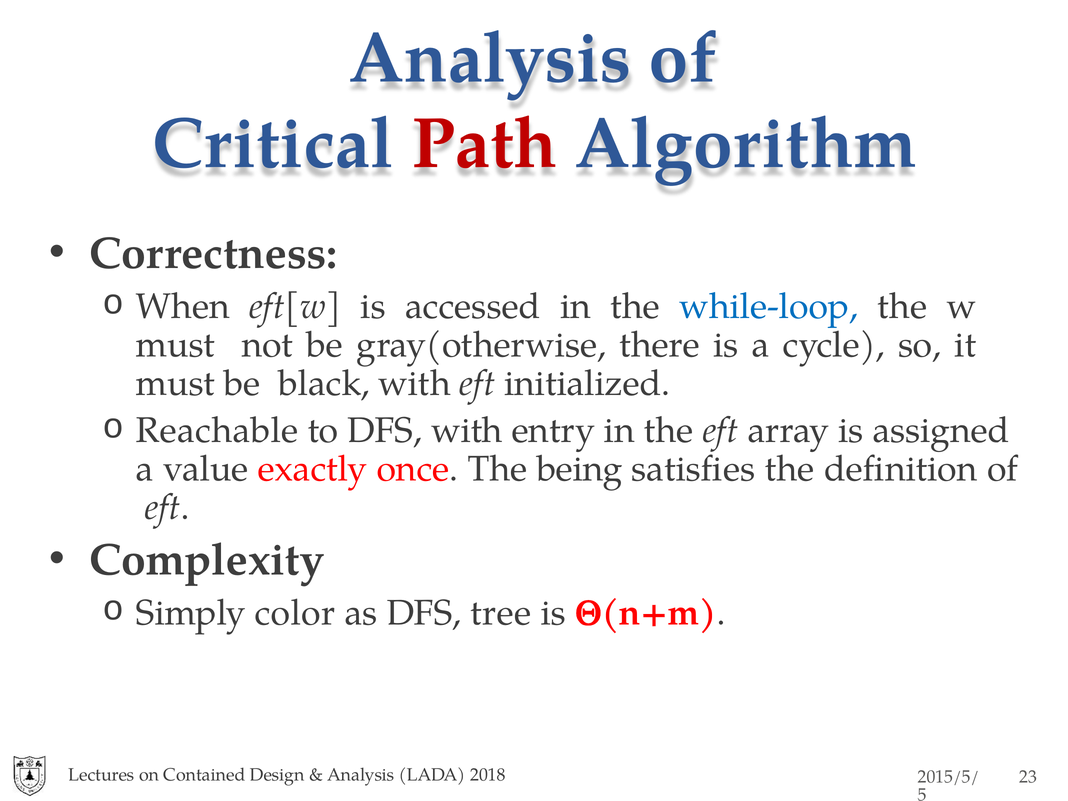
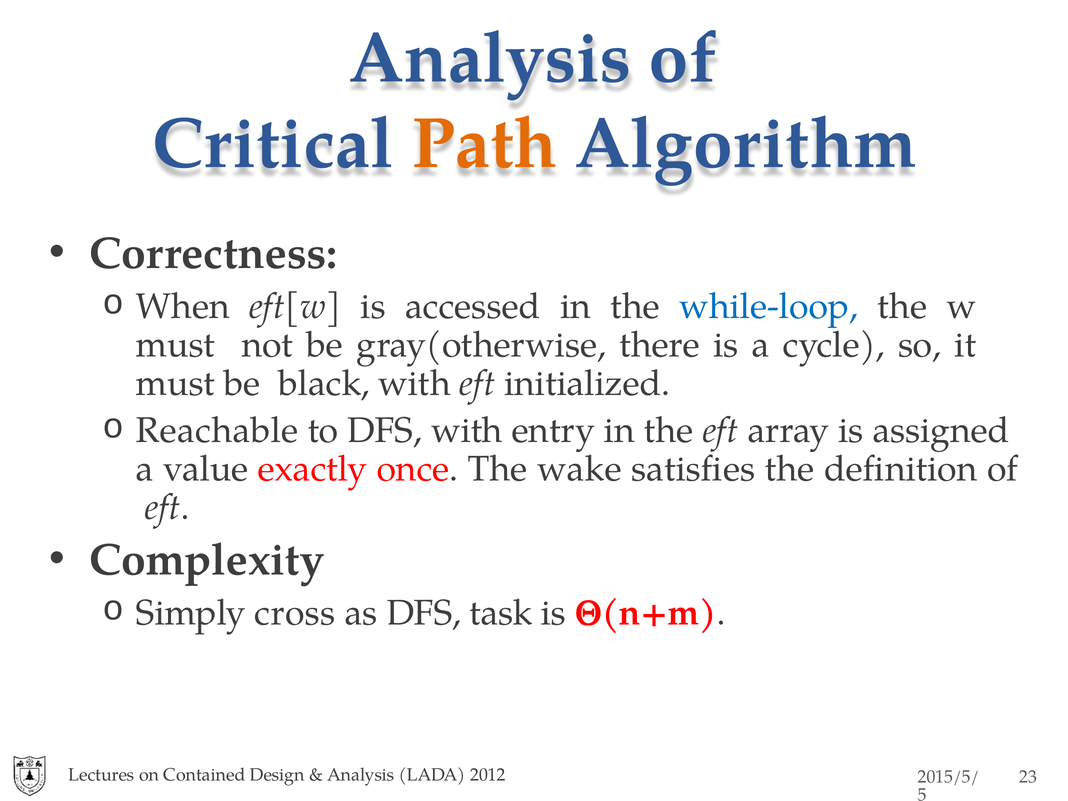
Path colour: red -> orange
being: being -> wake
color: color -> cross
tree: tree -> task
2018: 2018 -> 2012
